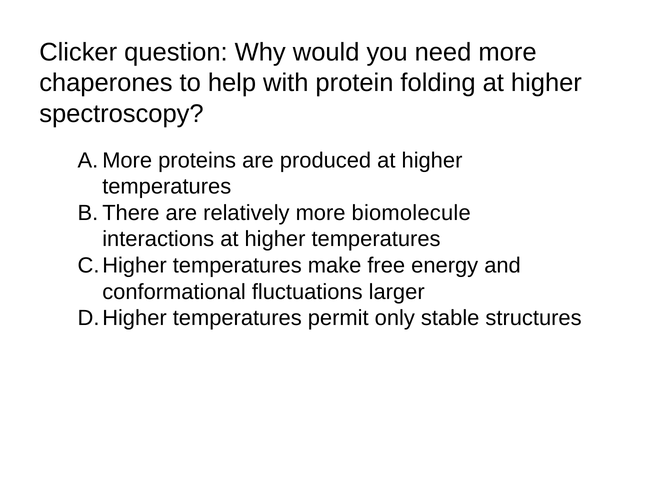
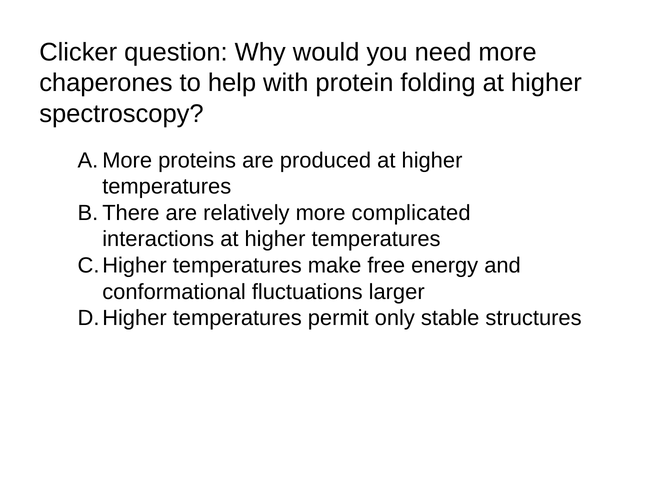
biomolecule: biomolecule -> complicated
